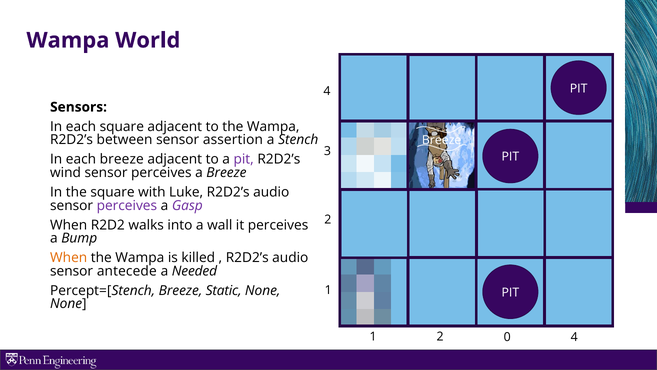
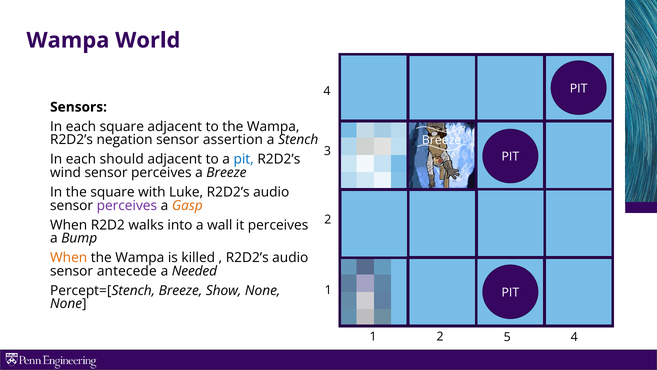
between: between -> negation
each breeze: breeze -> should
pit at (244, 159) colour: purple -> blue
Gasp colour: purple -> orange
Static: Static -> Show
0: 0 -> 5
